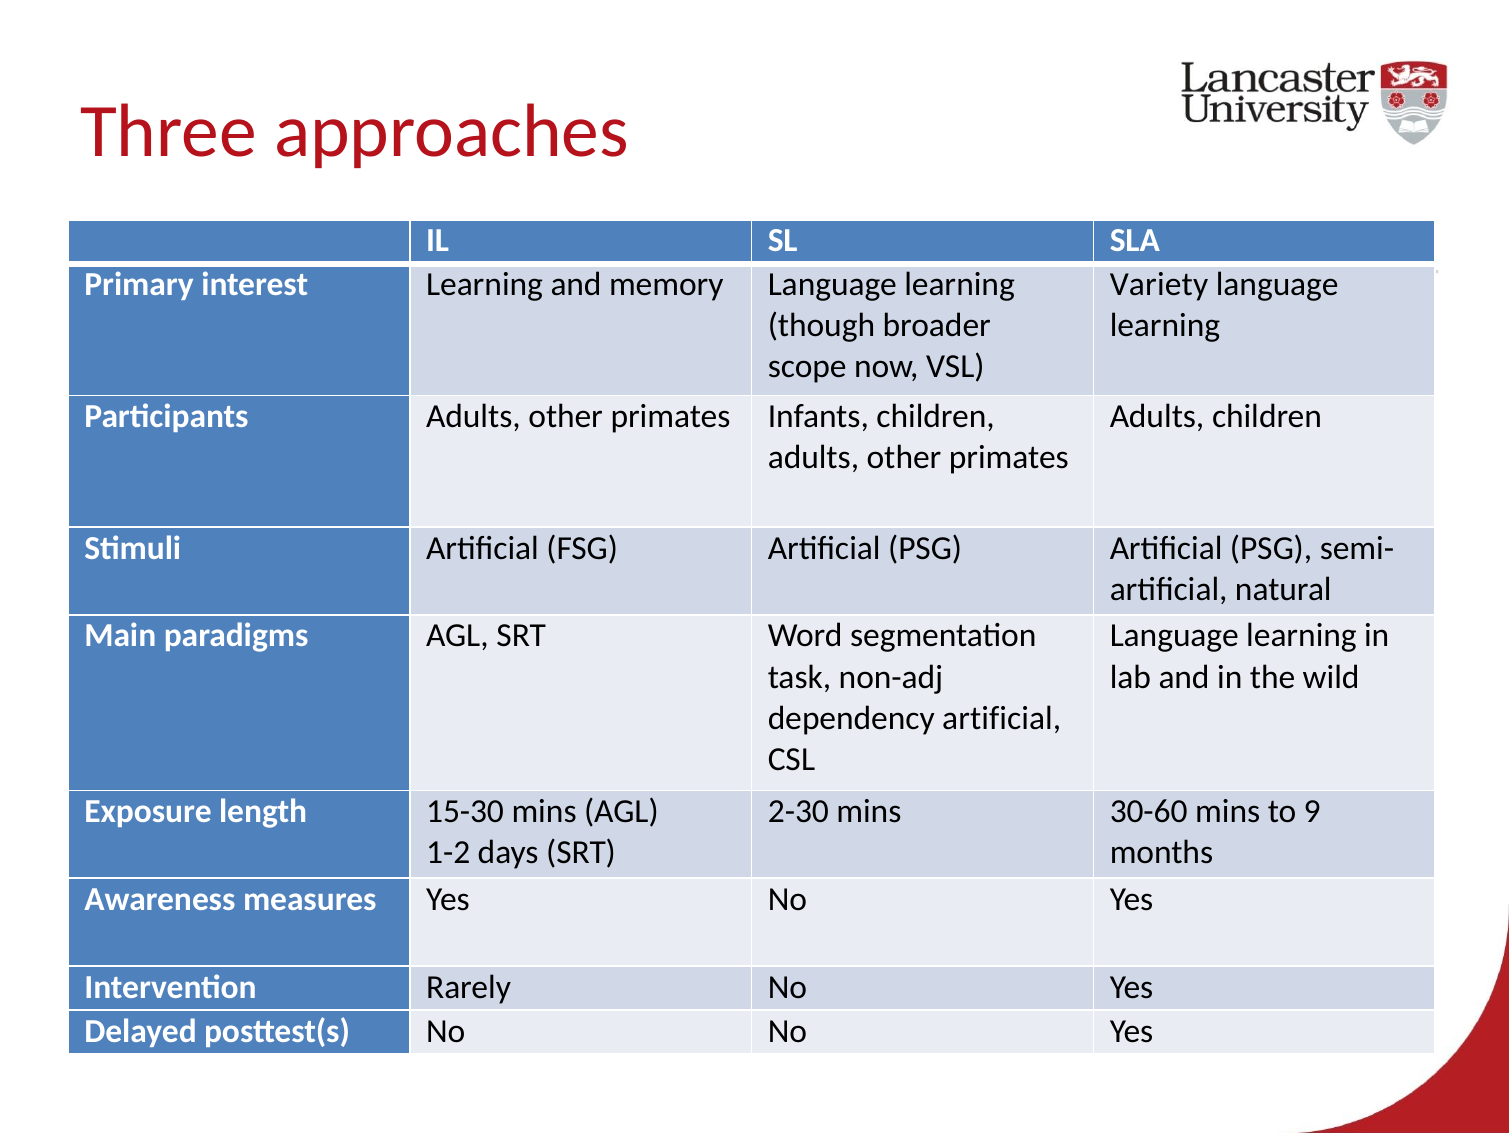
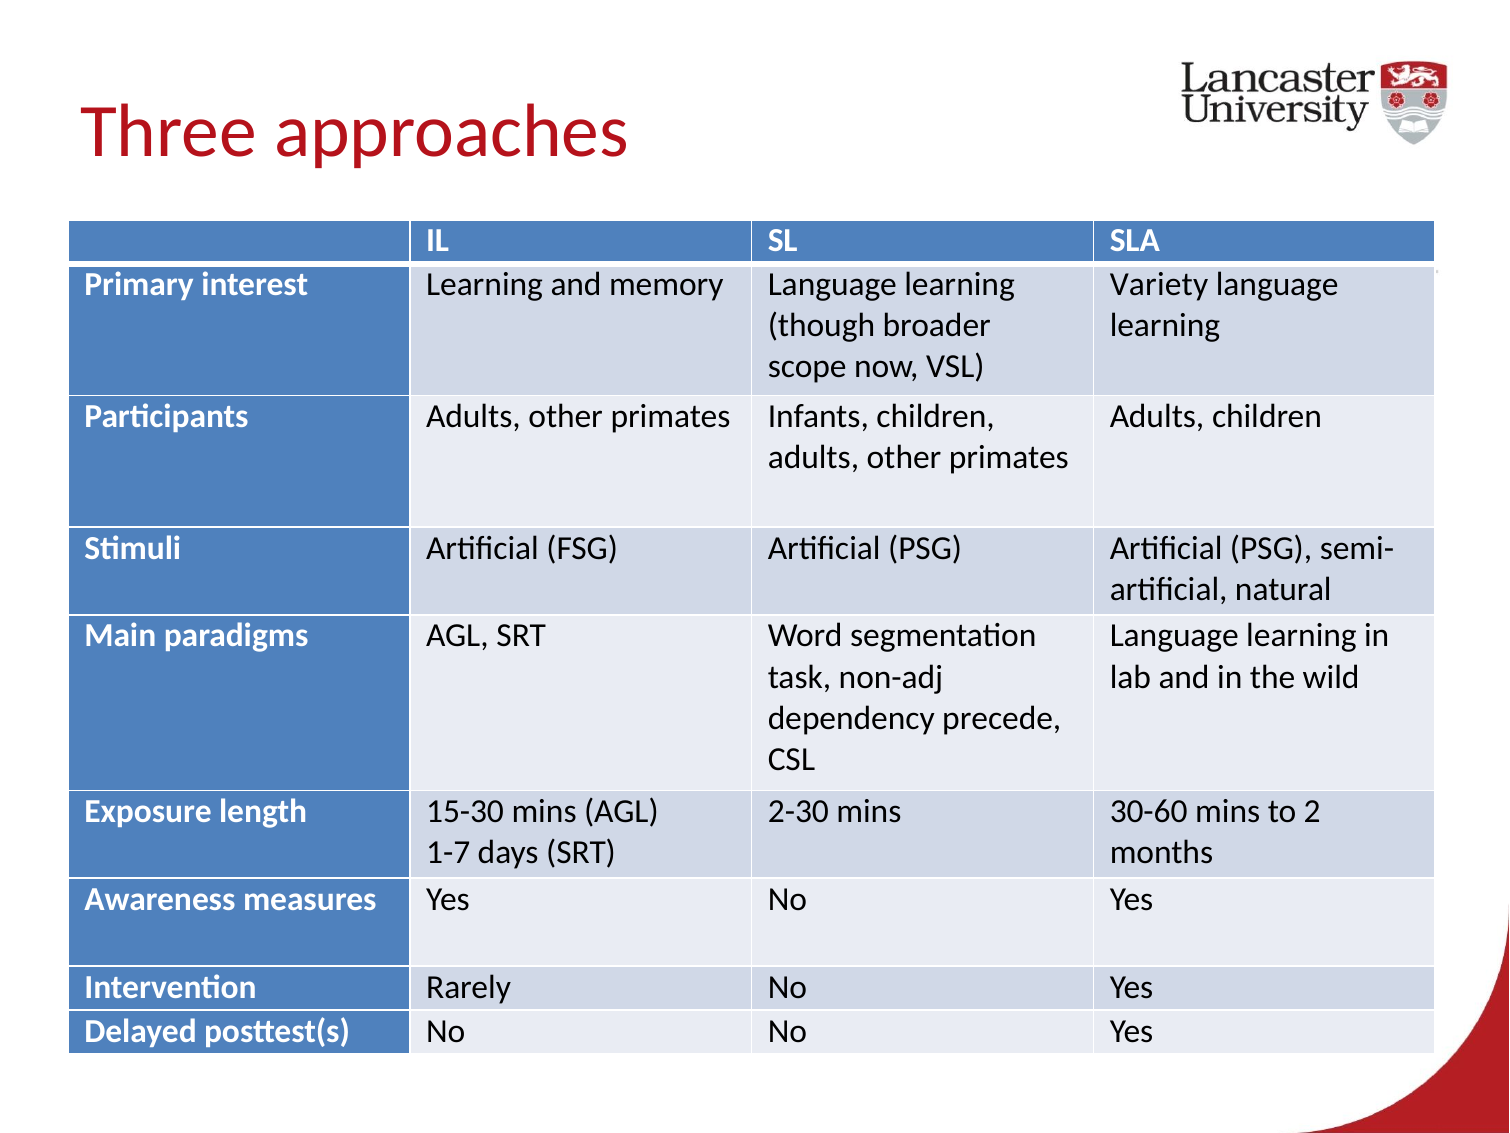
dependency artificial: artificial -> precede
9: 9 -> 2
1-2: 1-2 -> 1-7
